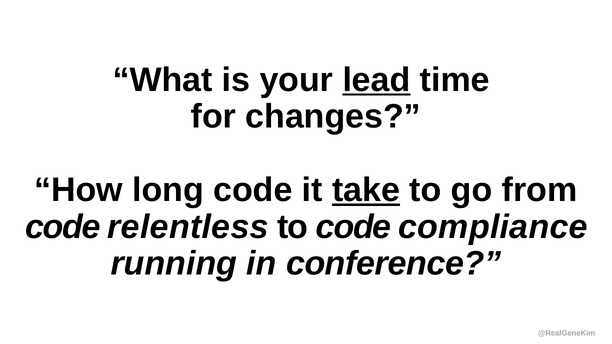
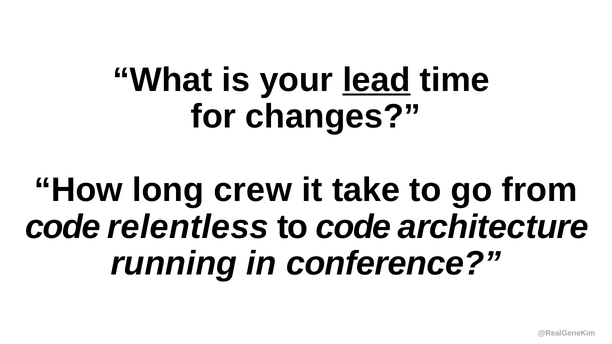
long code: code -> crew
take underline: present -> none
compliance: compliance -> architecture
